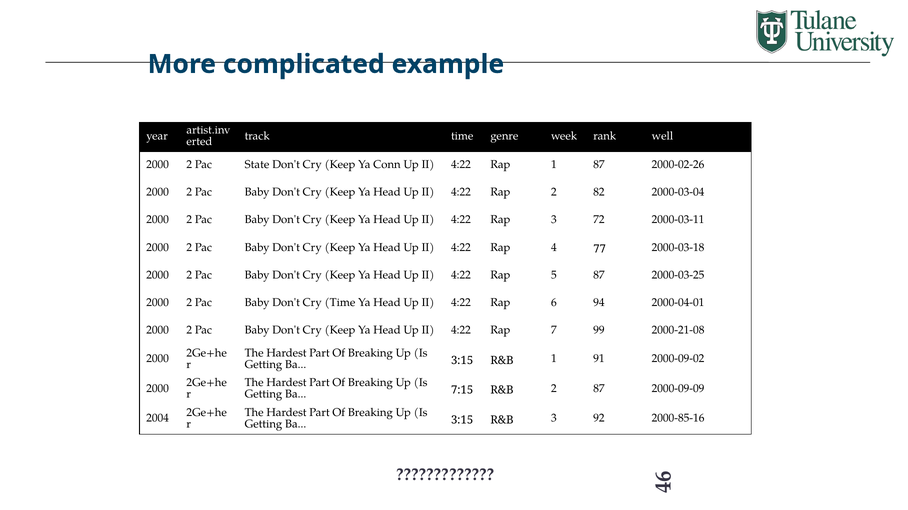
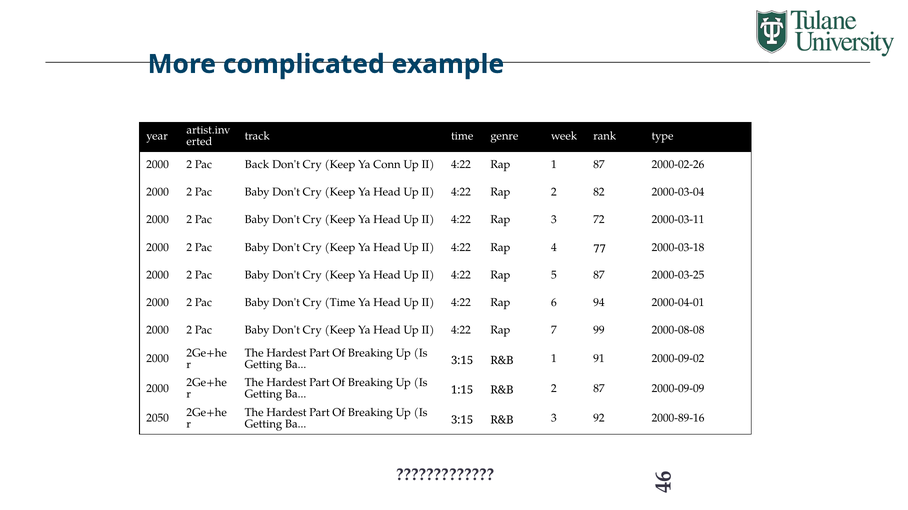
well: well -> type
State: State -> Back
2000-21-08: 2000-21-08 -> 2000-08-08
7:15: 7:15 -> 1:15
2004: 2004 -> 2050
2000-85-16: 2000-85-16 -> 2000-89-16
